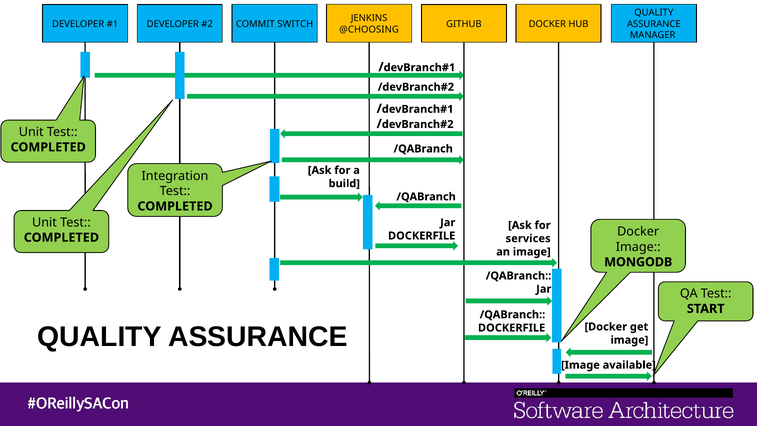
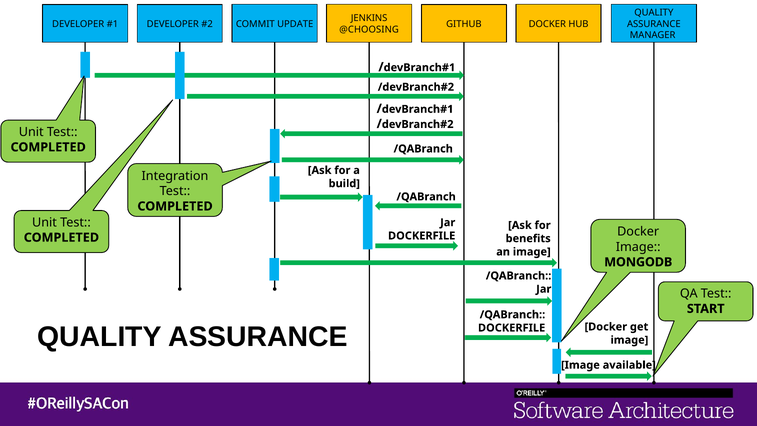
SWITCH: SWITCH -> UPDATE
services: services -> benefits
